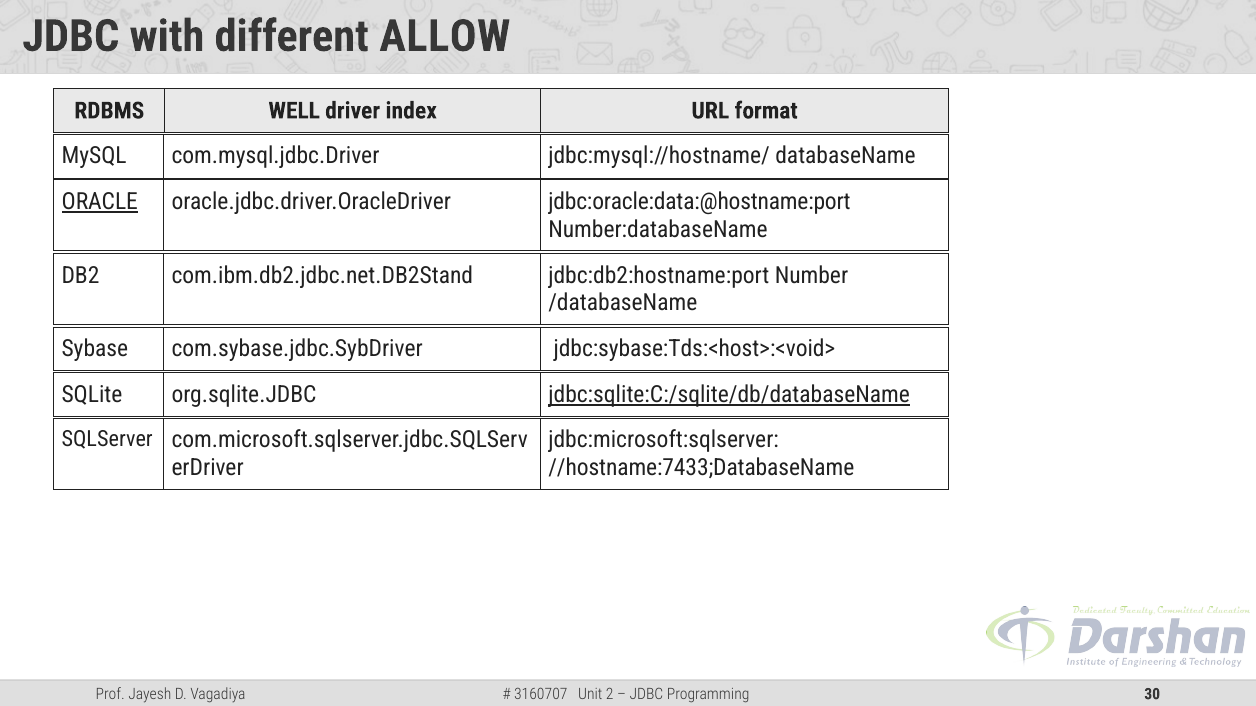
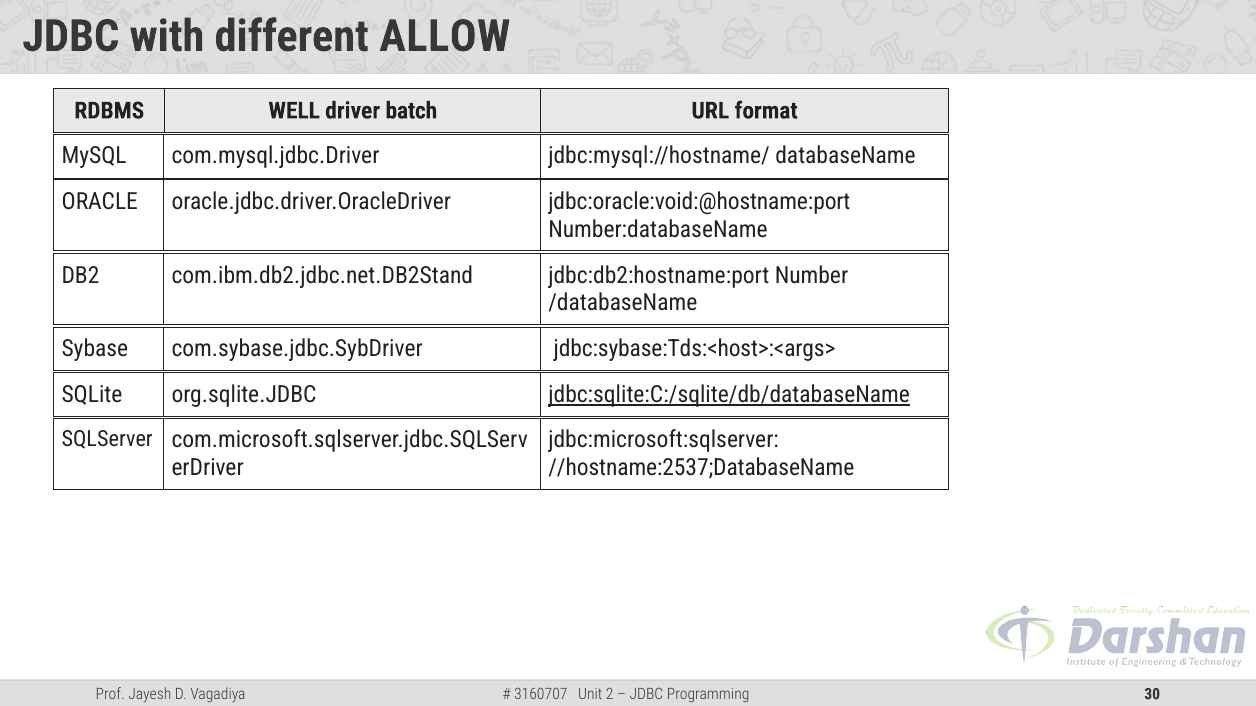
index: index -> batch
ORACLE underline: present -> none
jdbc:oracle:data:@hostname:port: jdbc:oracle:data:@hostname:port -> jdbc:oracle:void:@hostname:port
jdbc:sybase:Tds:<host>:<void>: jdbc:sybase:Tds:<host>:<void> -> jdbc:sybase:Tds:<host>:<args>
//hostname:7433;DatabaseName: //hostname:7433;DatabaseName -> //hostname:2537;DatabaseName
